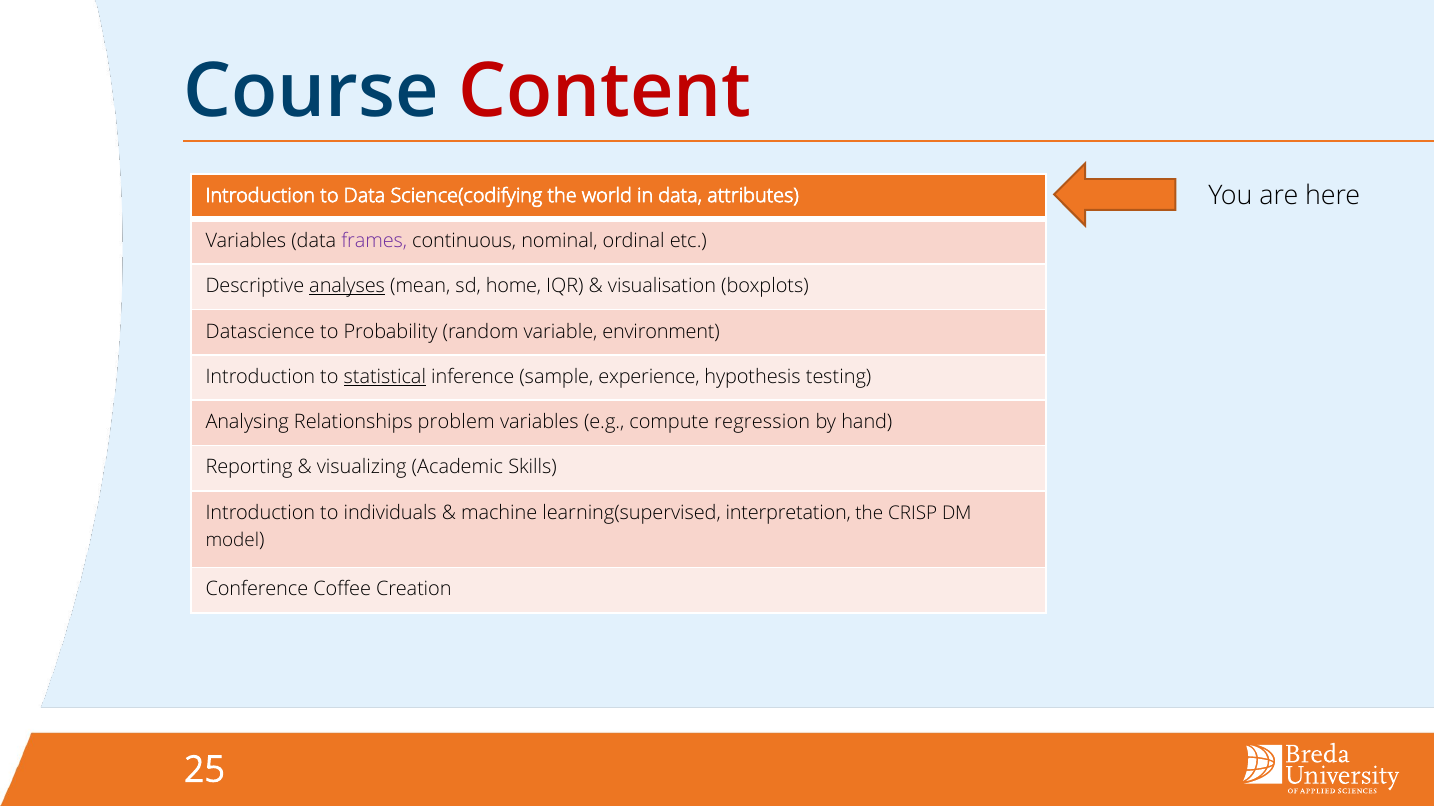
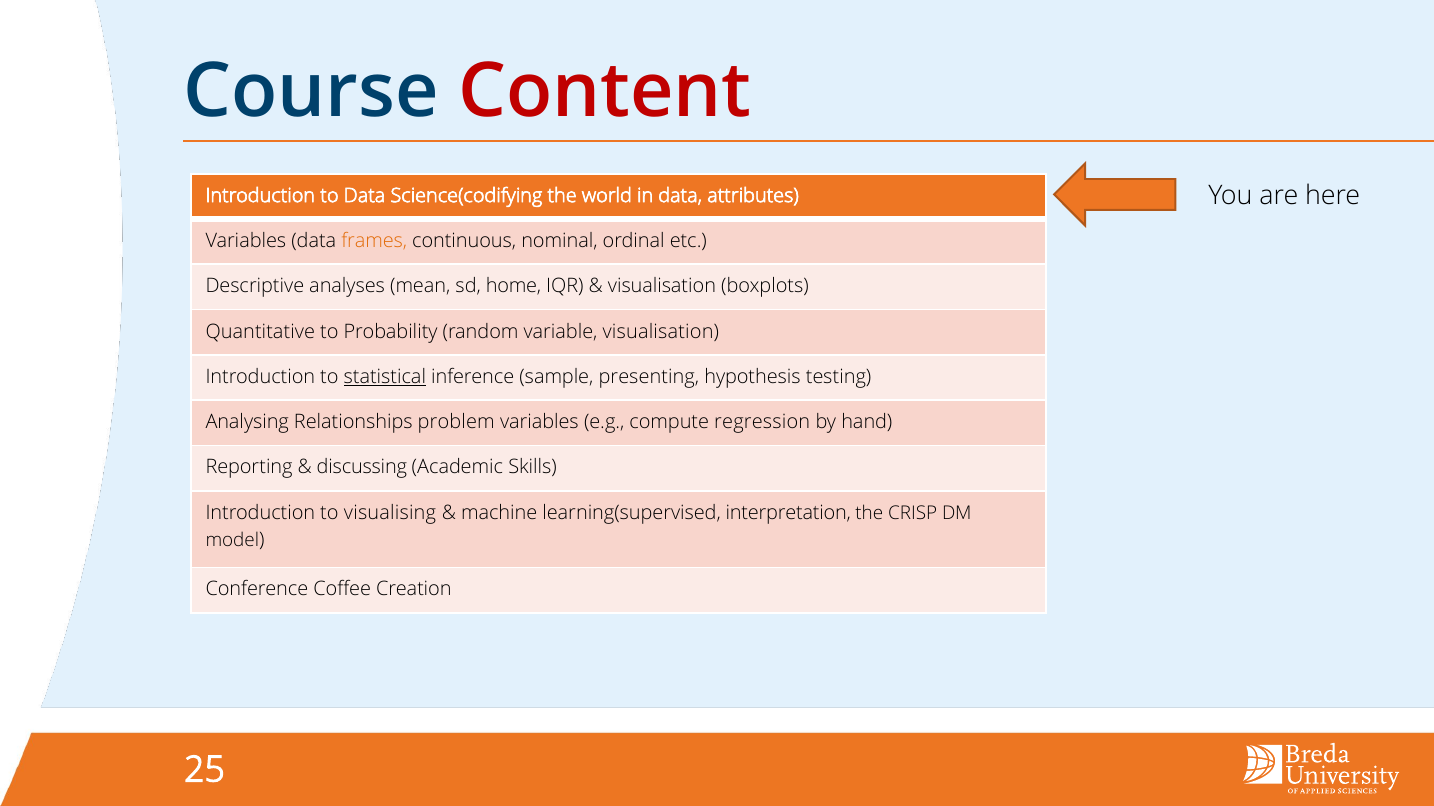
frames colour: purple -> orange
analyses underline: present -> none
Datascience: Datascience -> Quantitative
variable environment: environment -> visualisation
experience: experience -> presenting
visualizing: visualizing -> discussing
individuals: individuals -> visualising
